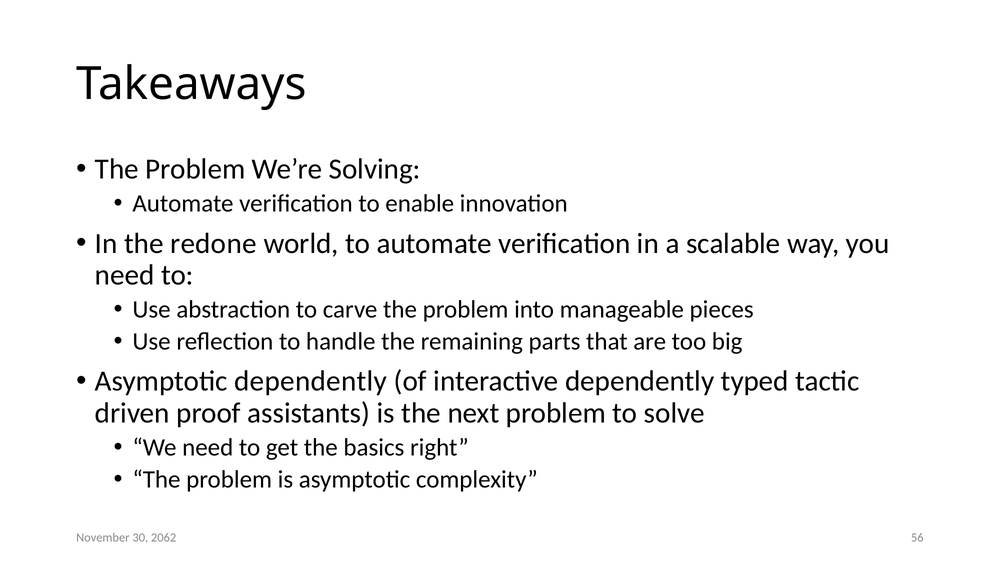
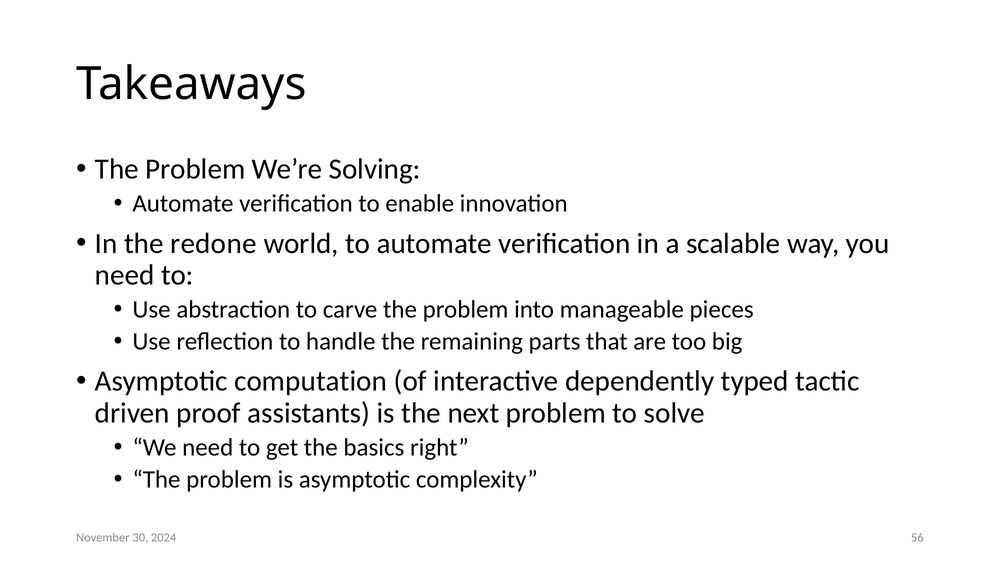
Asymptotic dependently: dependently -> computation
2062: 2062 -> 2024
